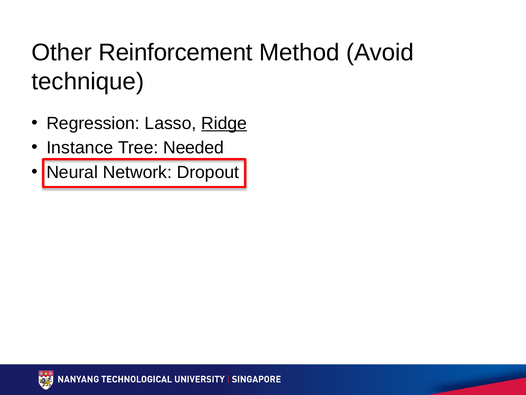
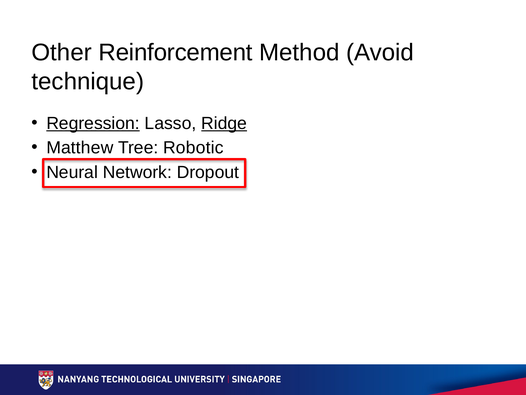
Regression underline: none -> present
Instance: Instance -> Matthew
Needed: Needed -> Robotic
